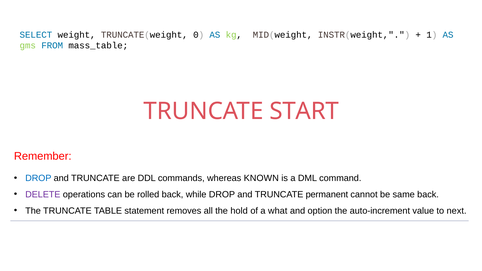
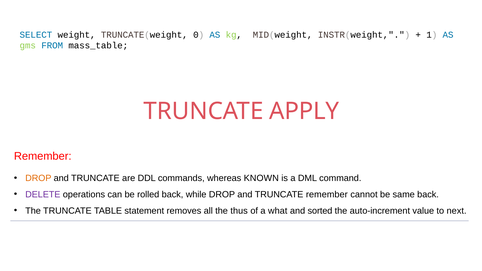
START: START -> APPLY
DROP at (38, 178) colour: blue -> orange
TRUNCATE permanent: permanent -> remember
hold: hold -> thus
option: option -> sorted
